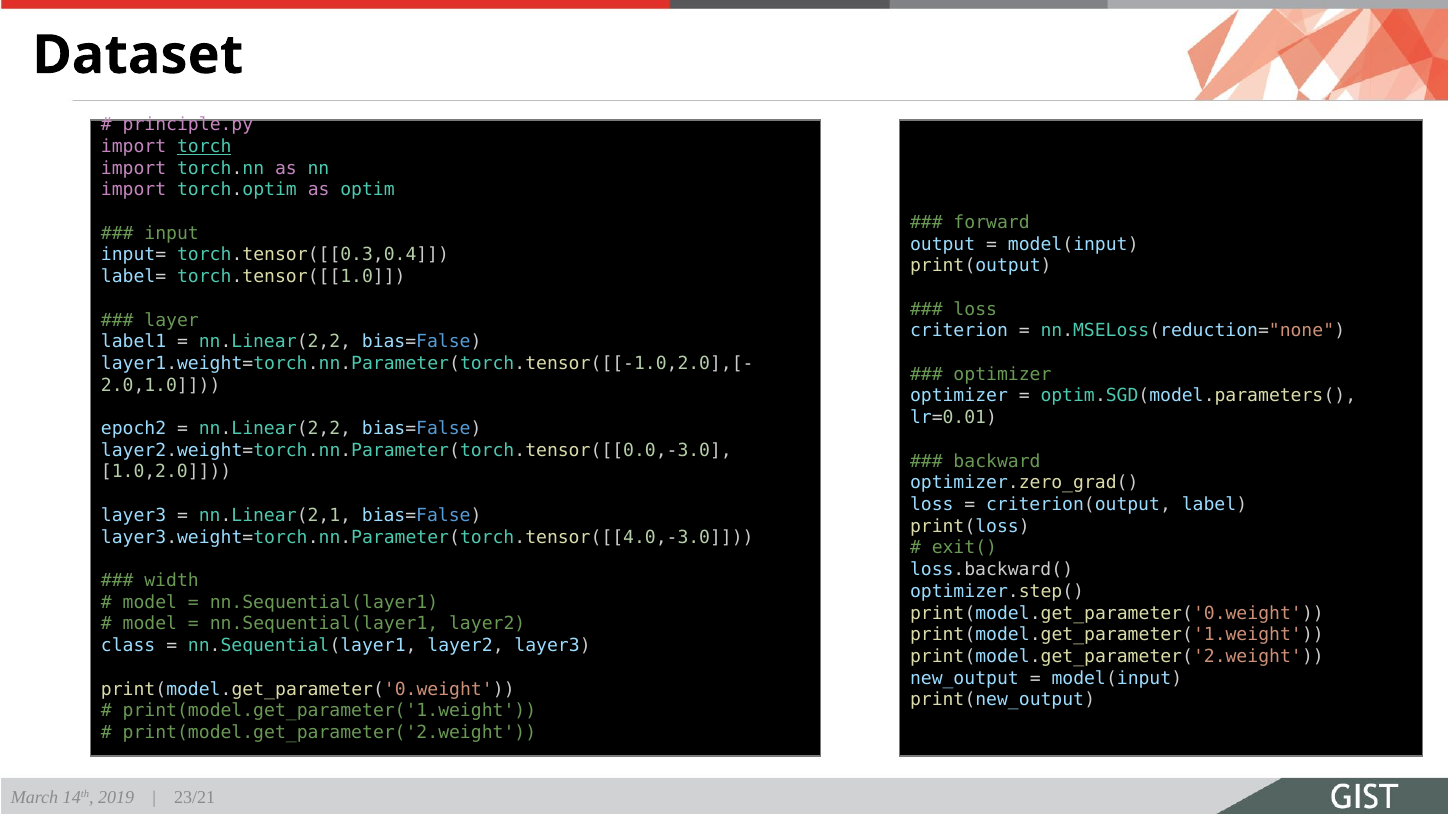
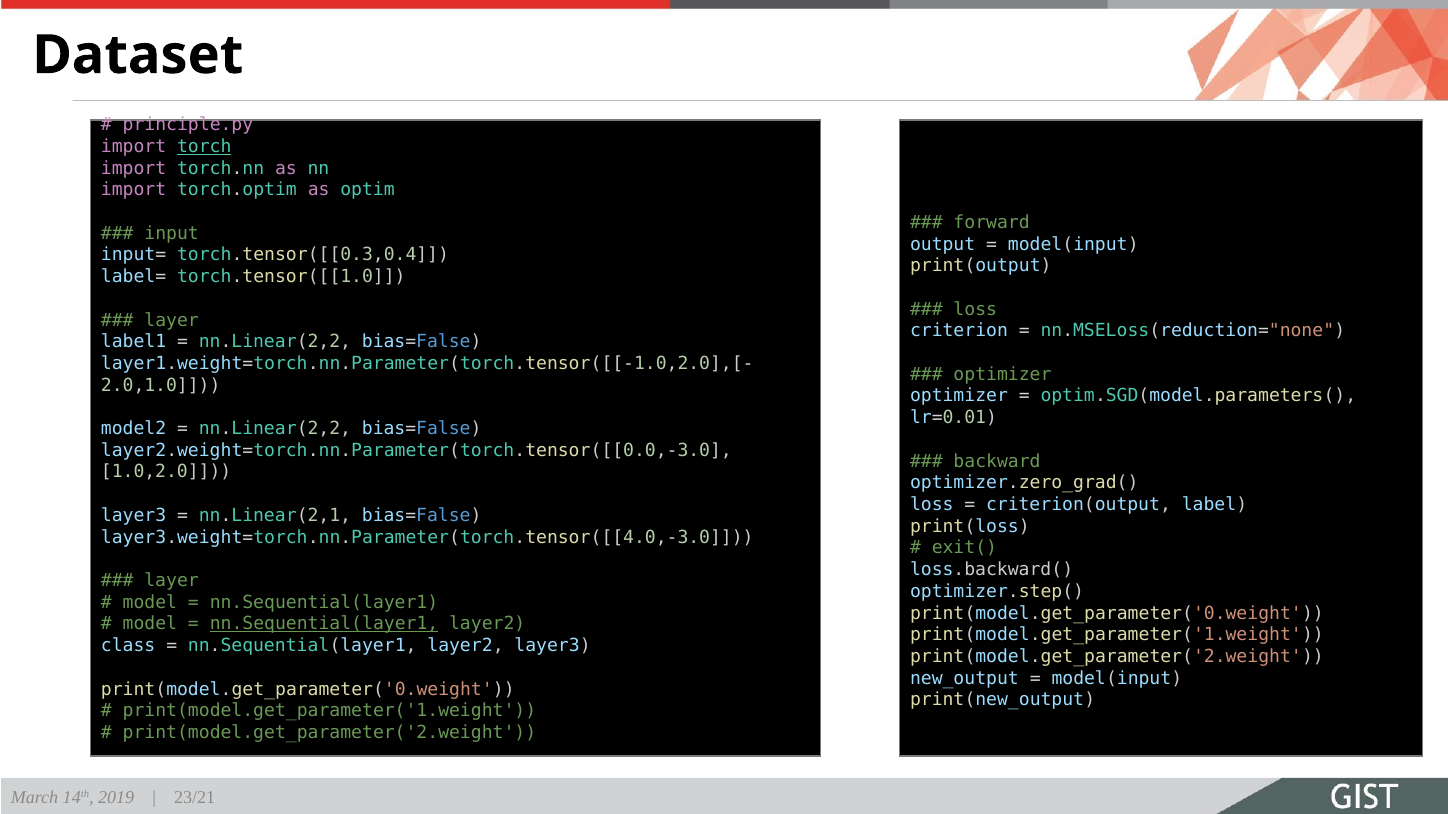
epoch2: epoch2 -> model2
width at (172, 581): width -> layer
nn.Sequential(layer1 at (324, 624) underline: none -> present
